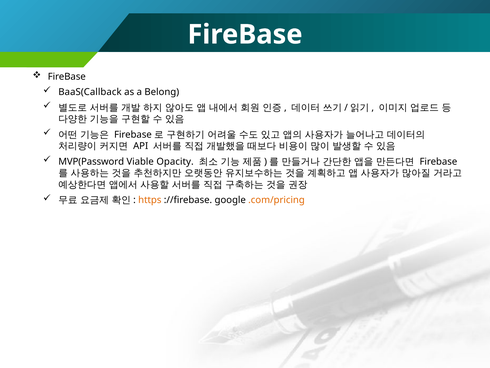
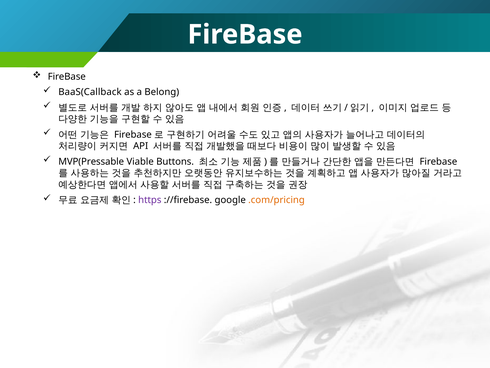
MVP(Password: MVP(Password -> MVP(Pressable
Opacity: Opacity -> Buttons
https colour: orange -> purple
